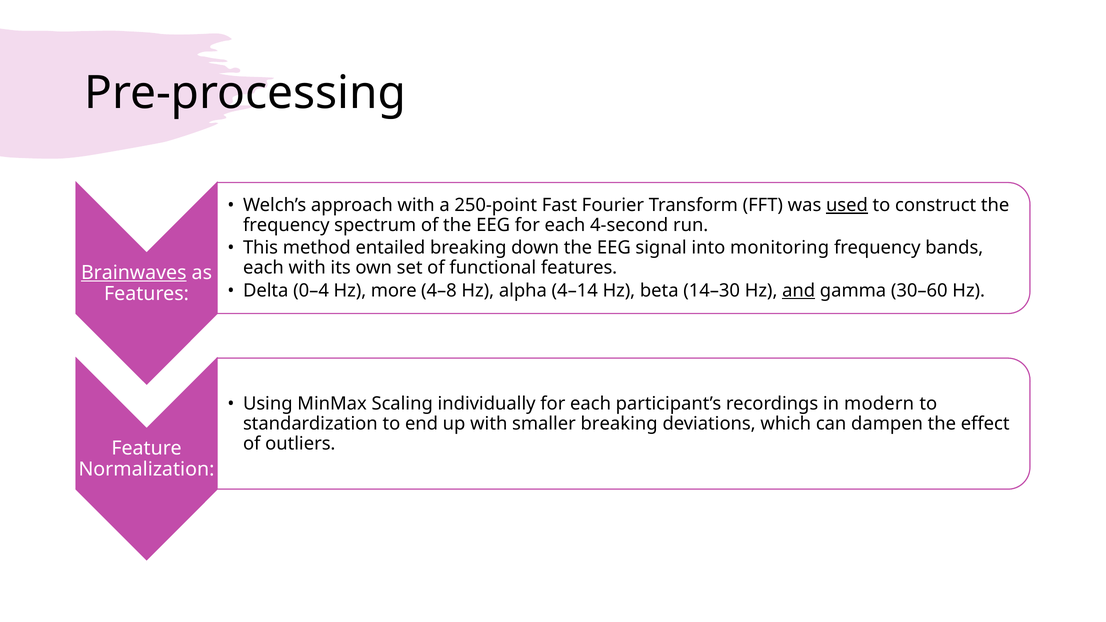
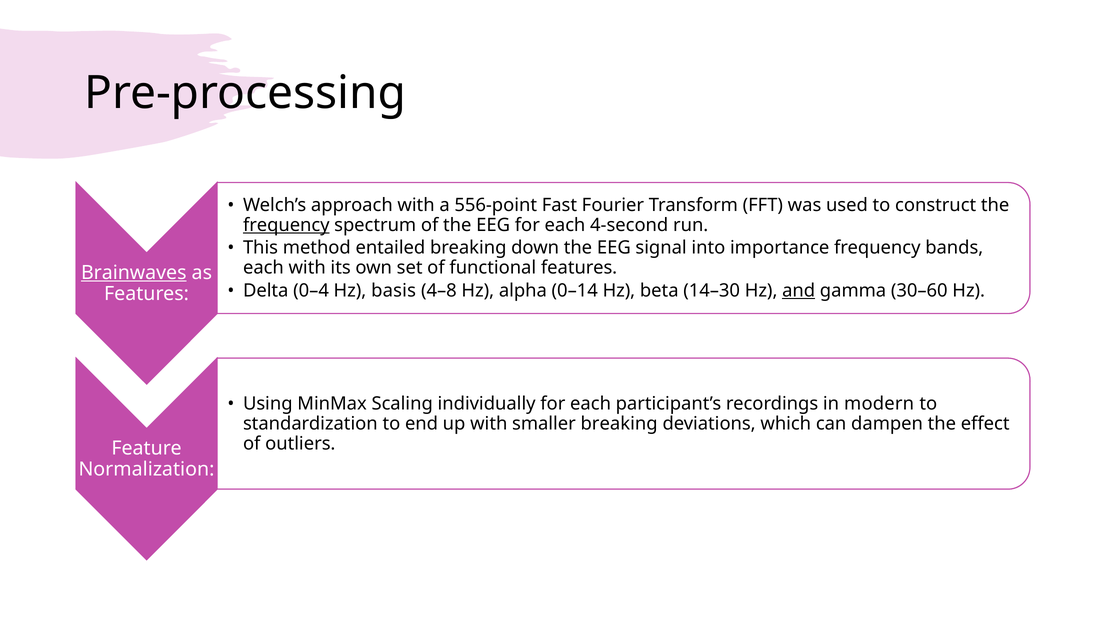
250-point: 250-point -> 556-point
used underline: present -> none
frequency at (286, 225) underline: none -> present
monitoring: monitoring -> importance
more: more -> basis
4–14: 4–14 -> 0–14
